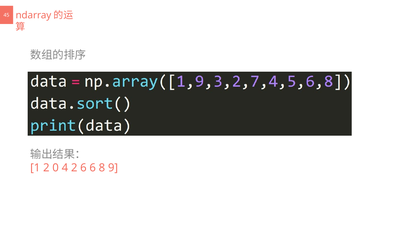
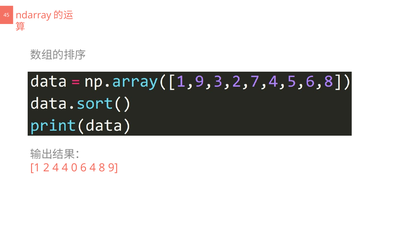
2 0: 0 -> 4
4 2: 2 -> 0
6 6: 6 -> 4
